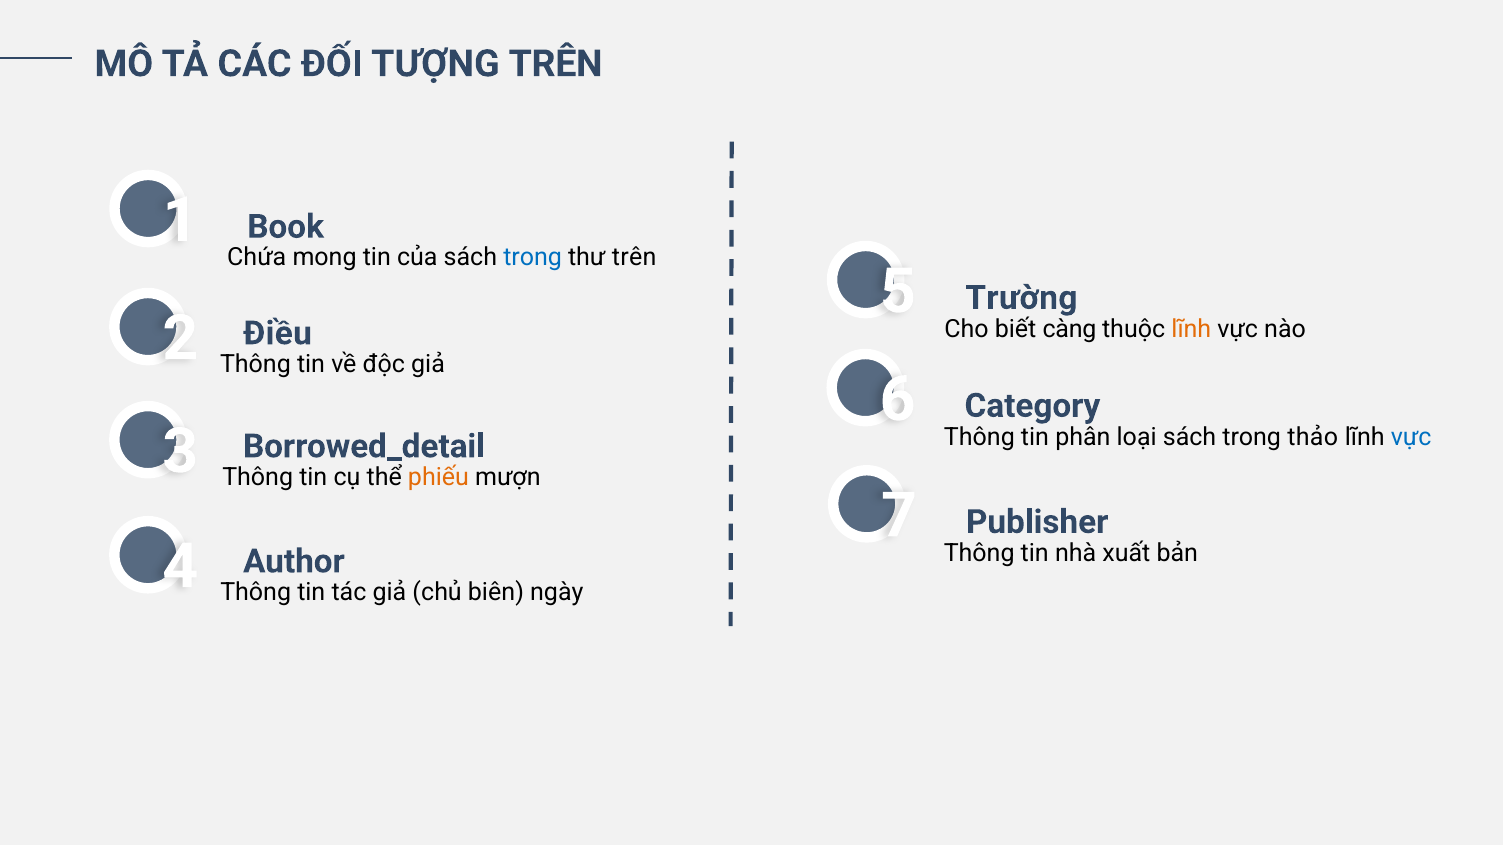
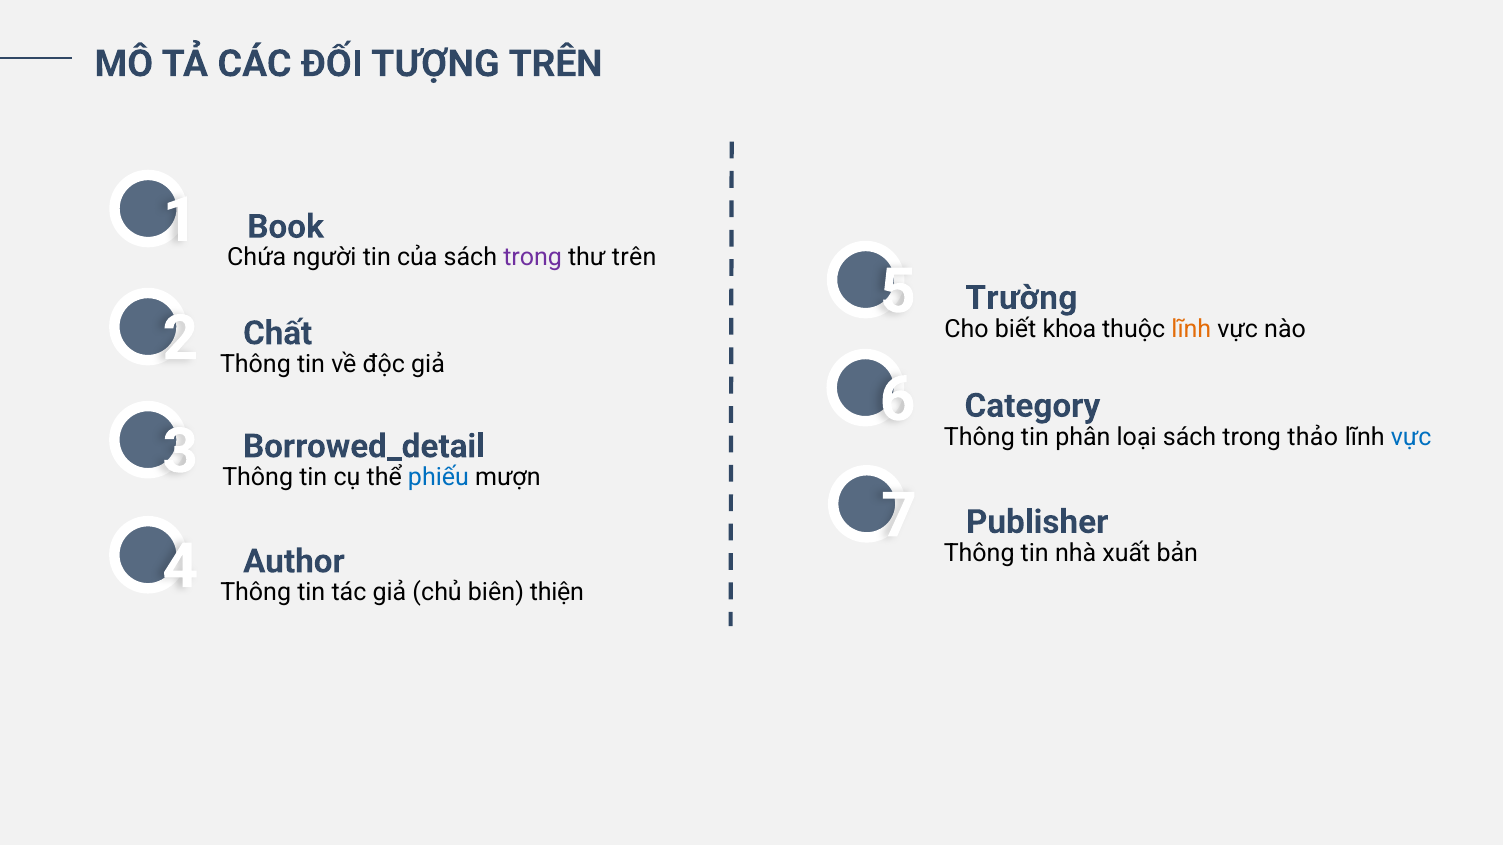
mong: mong -> người
trong at (533, 258) colour: blue -> purple
Điều: Điều -> Chất
càng: càng -> khoa
phiếu colour: orange -> blue
ngày: ngày -> thiện
